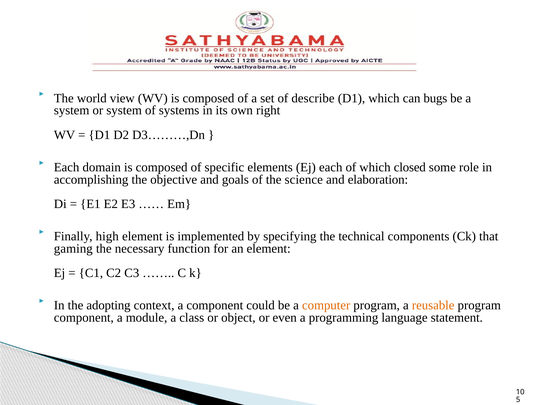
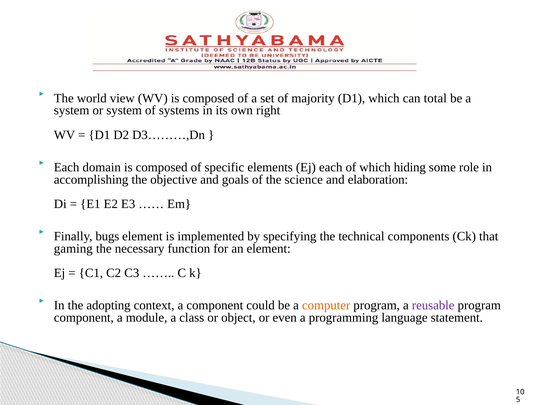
describe: describe -> majority
bugs: bugs -> total
closed: closed -> hiding
high: high -> bugs
reusable colour: orange -> purple
